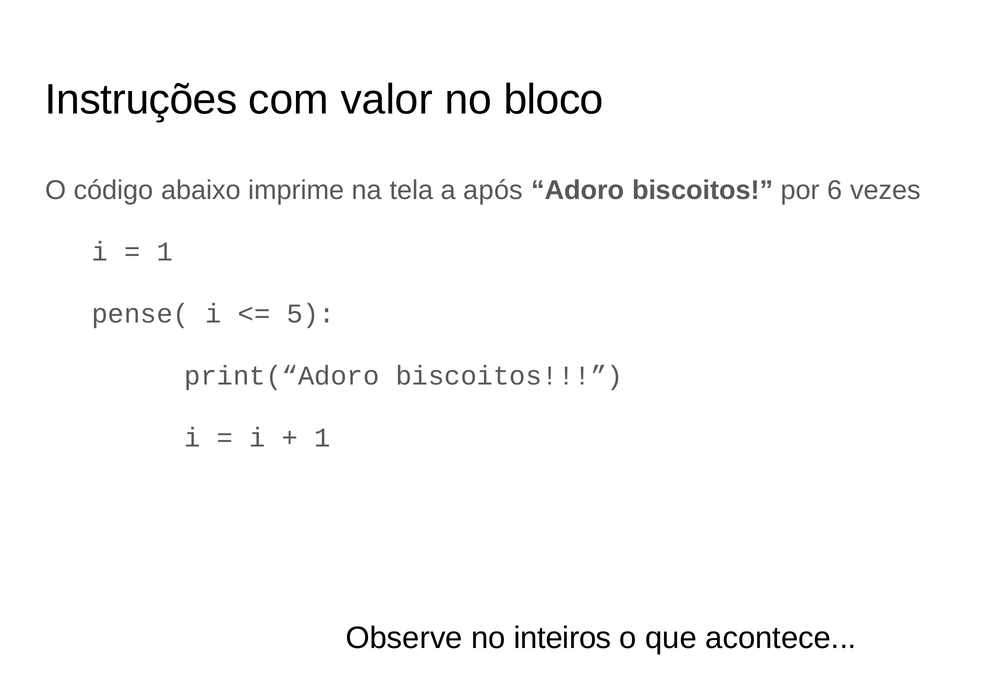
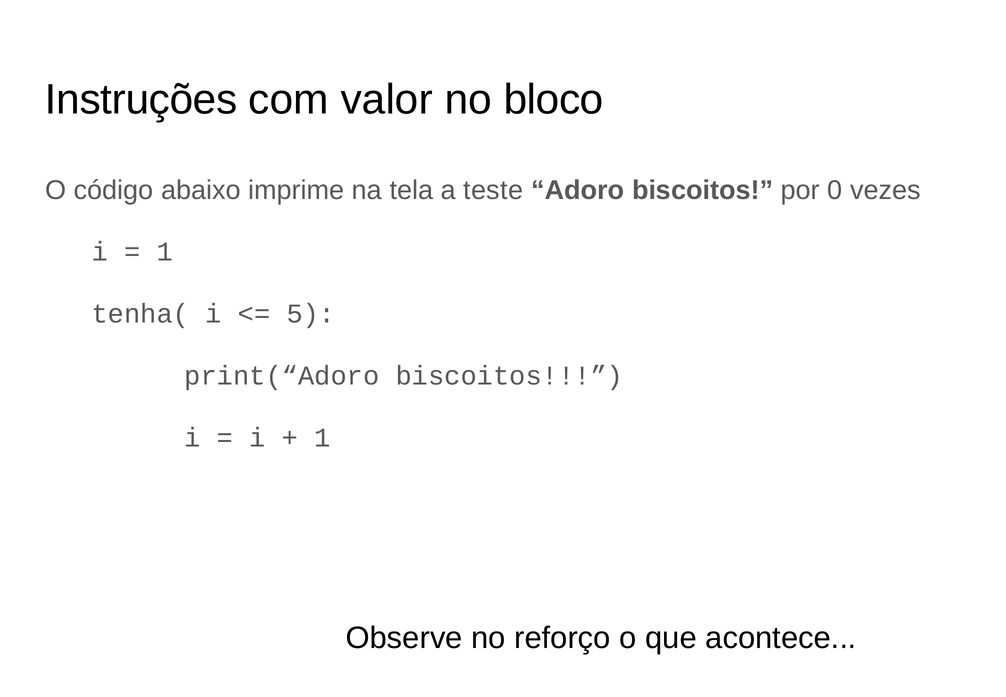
após: após -> teste
6: 6 -> 0
pense(: pense( -> tenha(
inteiros: inteiros -> reforço
